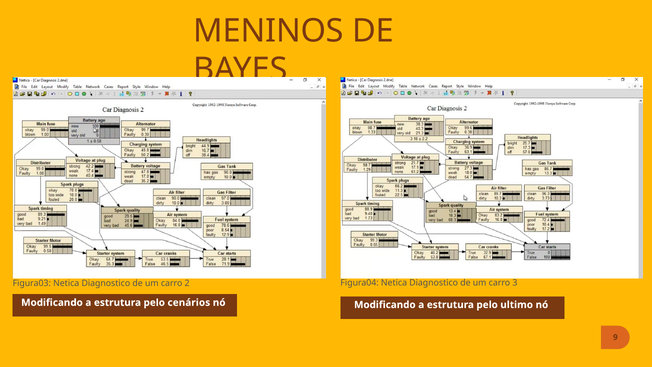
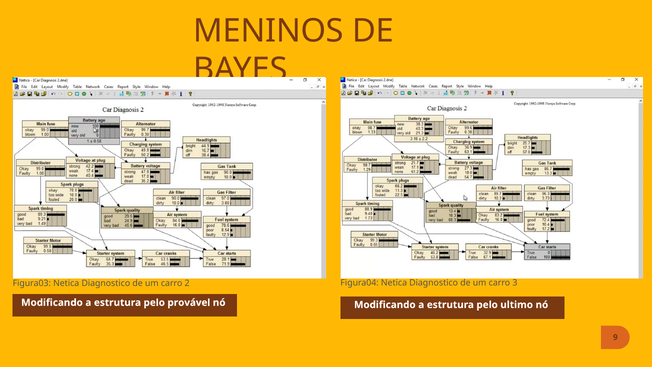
cenários: cenários -> provável
